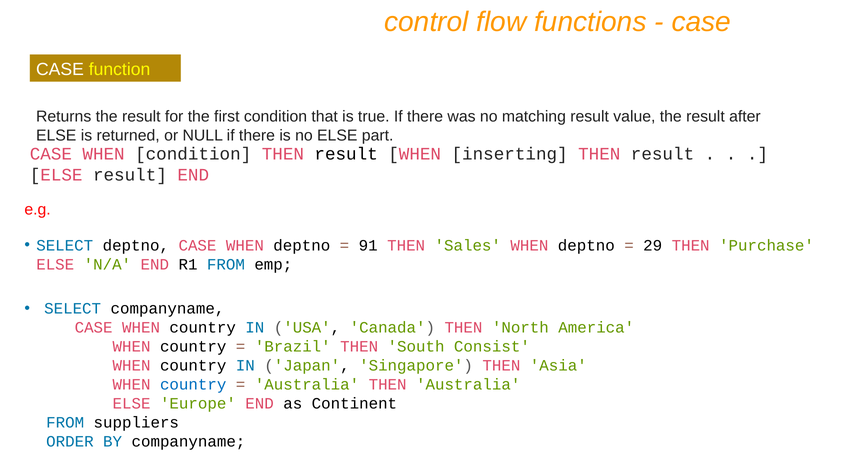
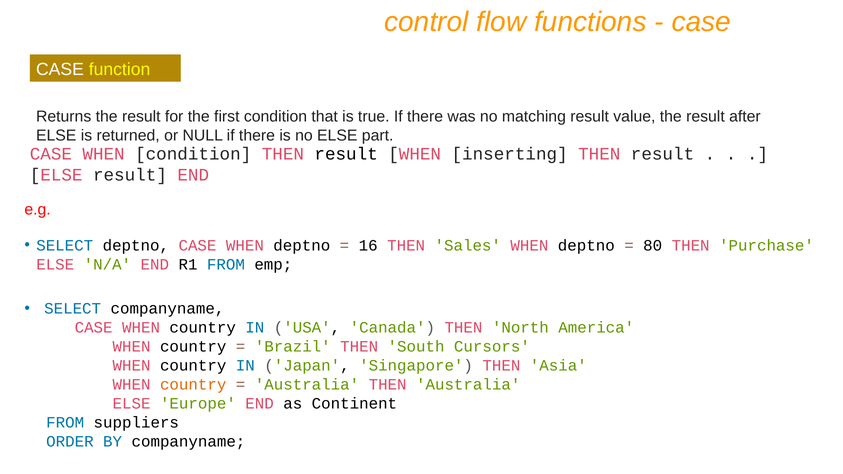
91: 91 -> 16
29: 29 -> 80
Consist: Consist -> Cursors
country at (193, 385) colour: blue -> orange
